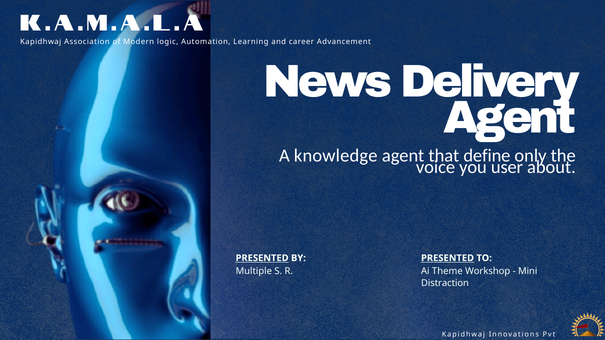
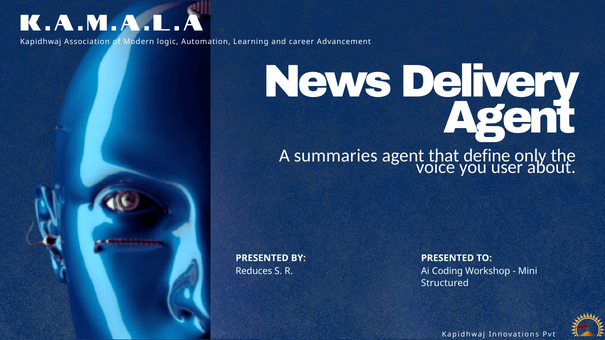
knowledge: knowledge -> summaries
PRESENTED at (262, 258) underline: present -> none
PRESENTED at (448, 258) underline: present -> none
Multiple: Multiple -> Reduces
Theme: Theme -> Coding
Distraction: Distraction -> Structured
